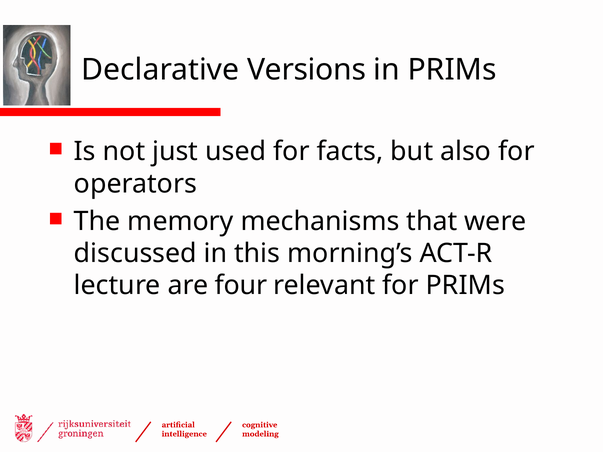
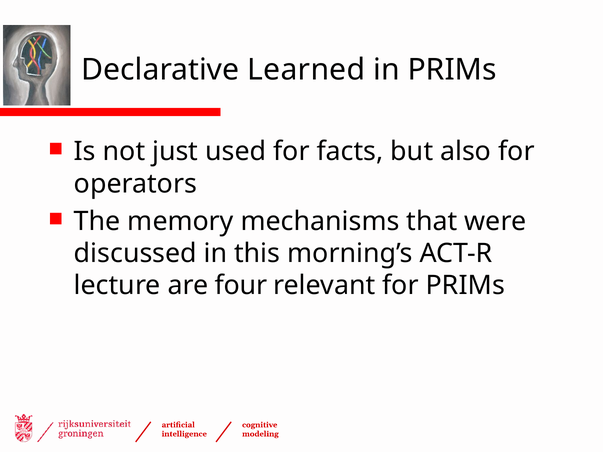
Versions: Versions -> Learned
